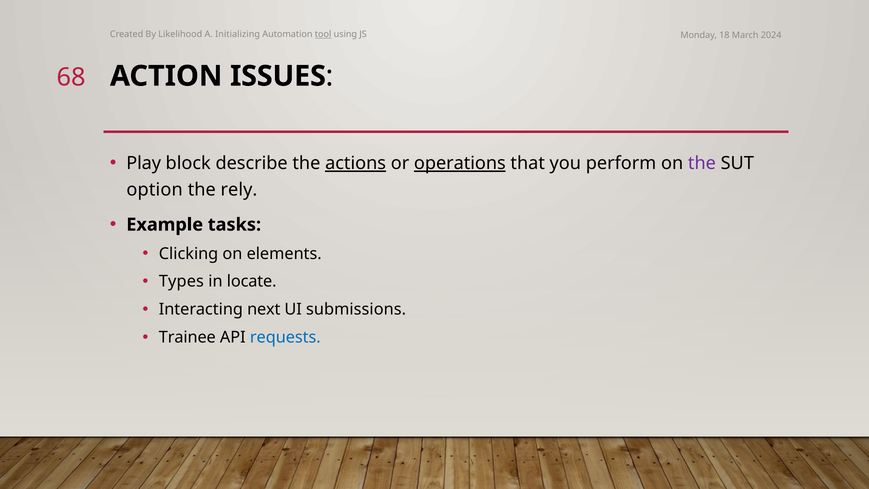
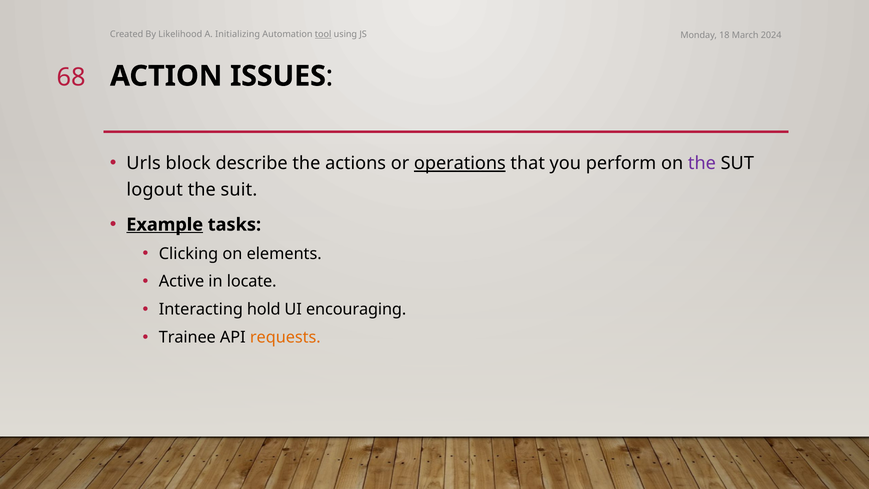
Play: Play -> Urls
actions underline: present -> none
option: option -> logout
rely: rely -> suit
Example underline: none -> present
Types: Types -> Active
next: next -> hold
submissions: submissions -> encouraging
requests colour: blue -> orange
